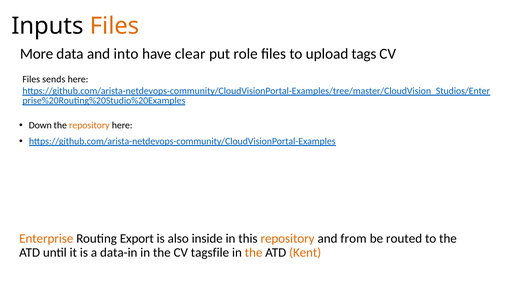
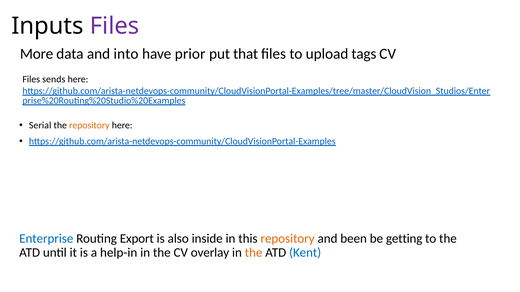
Files at (115, 26) colour: orange -> purple
clear: clear -> prior
role: role -> that
Down: Down -> Serial
Enterprise colour: orange -> blue
from: from -> been
routed: routed -> getting
data-in: data-in -> help-in
tagsfile: tagsfile -> overlay
Kent colour: orange -> blue
